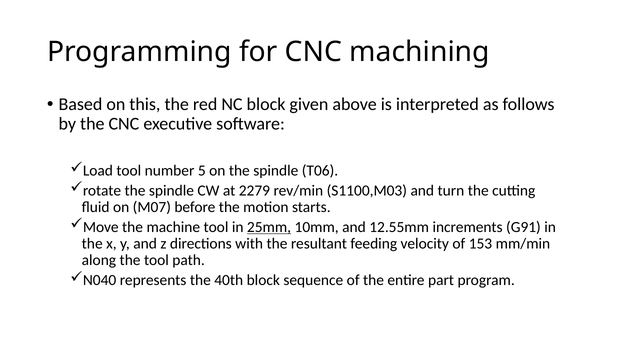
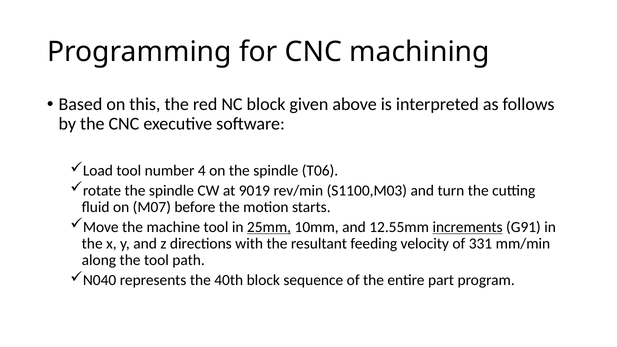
5: 5 -> 4
2279: 2279 -> 9019
increments underline: none -> present
153: 153 -> 331
